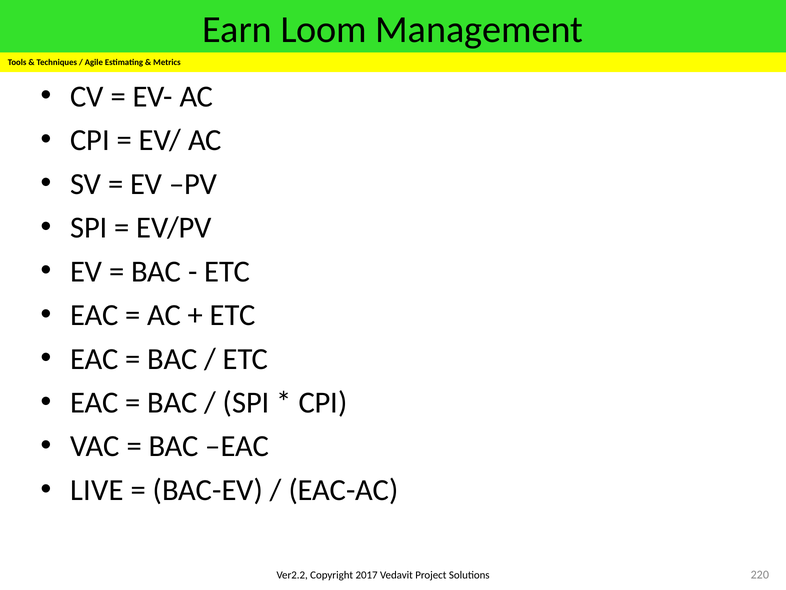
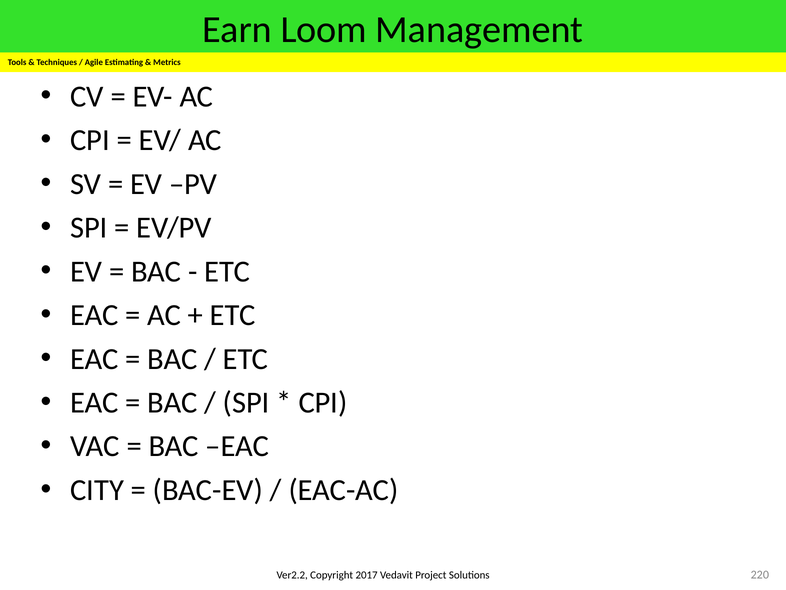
LIVE: LIVE -> CITY
